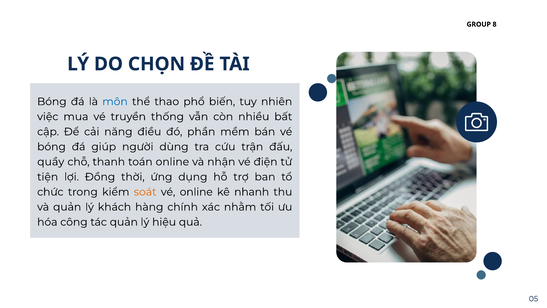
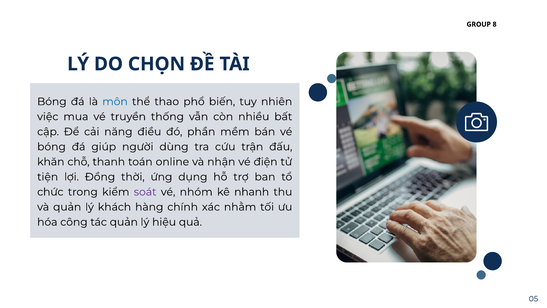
quầy: quầy -> khăn
soát colour: orange -> purple
vé online: online -> nhóm
